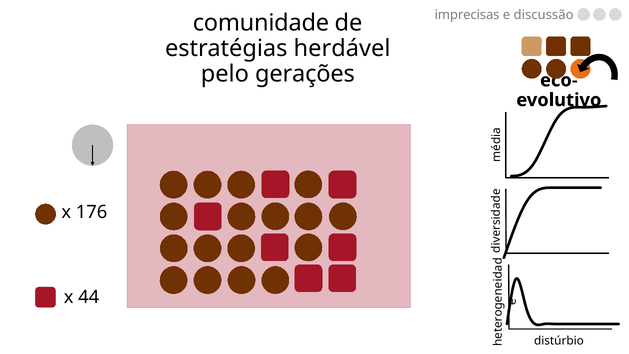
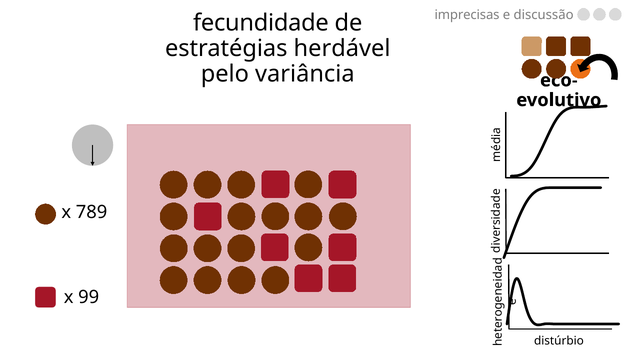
comunidade: comunidade -> fecundidade
gerações: gerações -> variância
176: 176 -> 789
44: 44 -> 99
